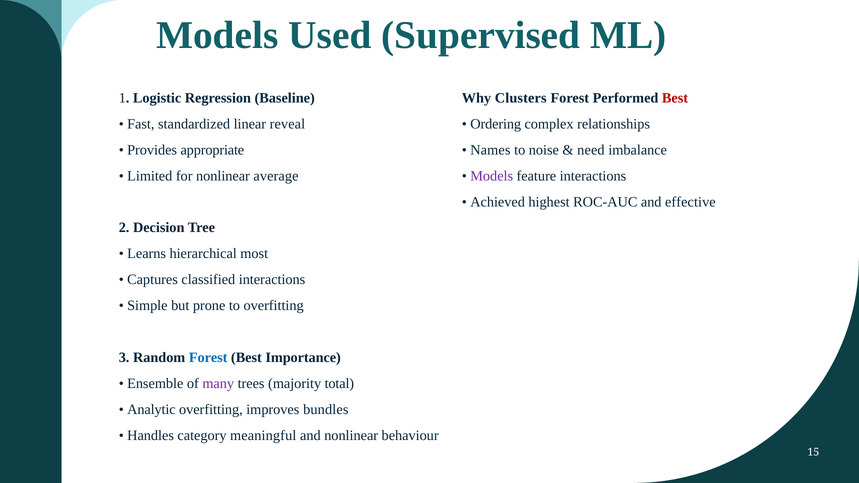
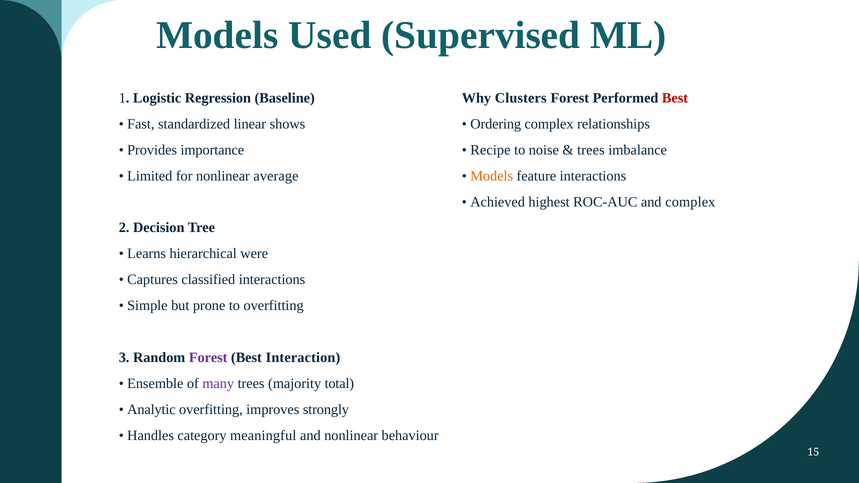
reveal: reveal -> shows
appropriate: appropriate -> importance
Names: Names -> Recipe
need at (591, 150): need -> trees
Models at (492, 176) colour: purple -> orange
and effective: effective -> complex
most: most -> were
Forest at (208, 358) colour: blue -> purple
Importance: Importance -> Interaction
bundles: bundles -> strongly
